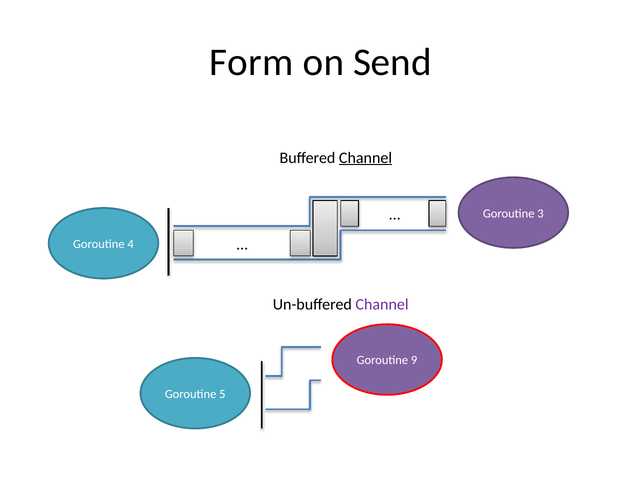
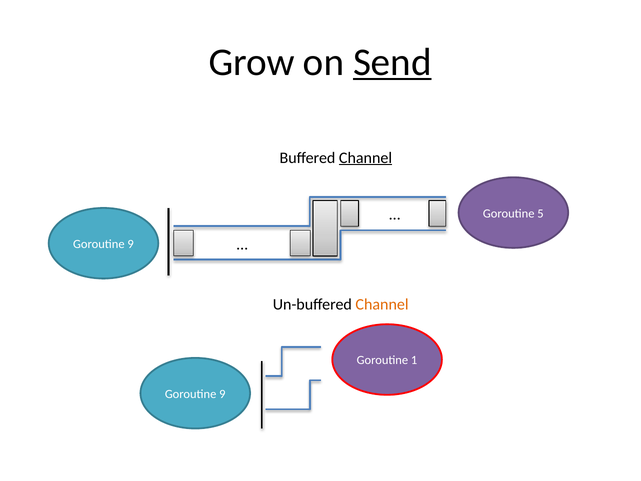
Form: Form -> Grow
Send underline: none -> present
3: 3 -> 5
4 at (131, 244): 4 -> 9
Channel at (382, 305) colour: purple -> orange
9: 9 -> 1
5 at (222, 394): 5 -> 9
